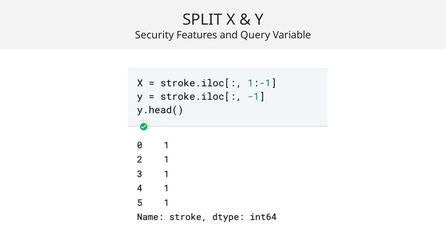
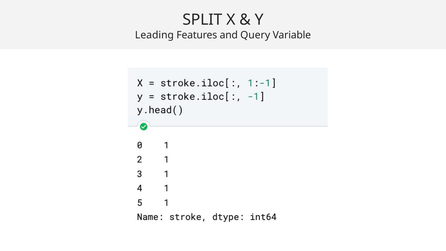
Security: Security -> Leading
